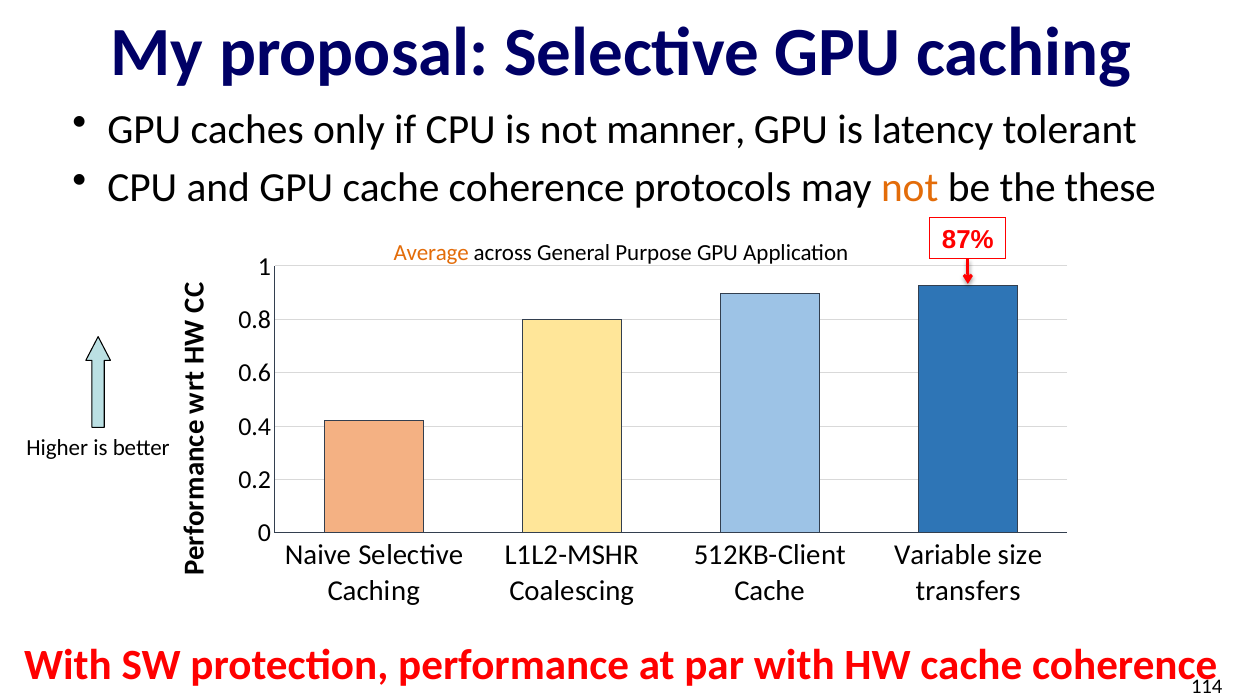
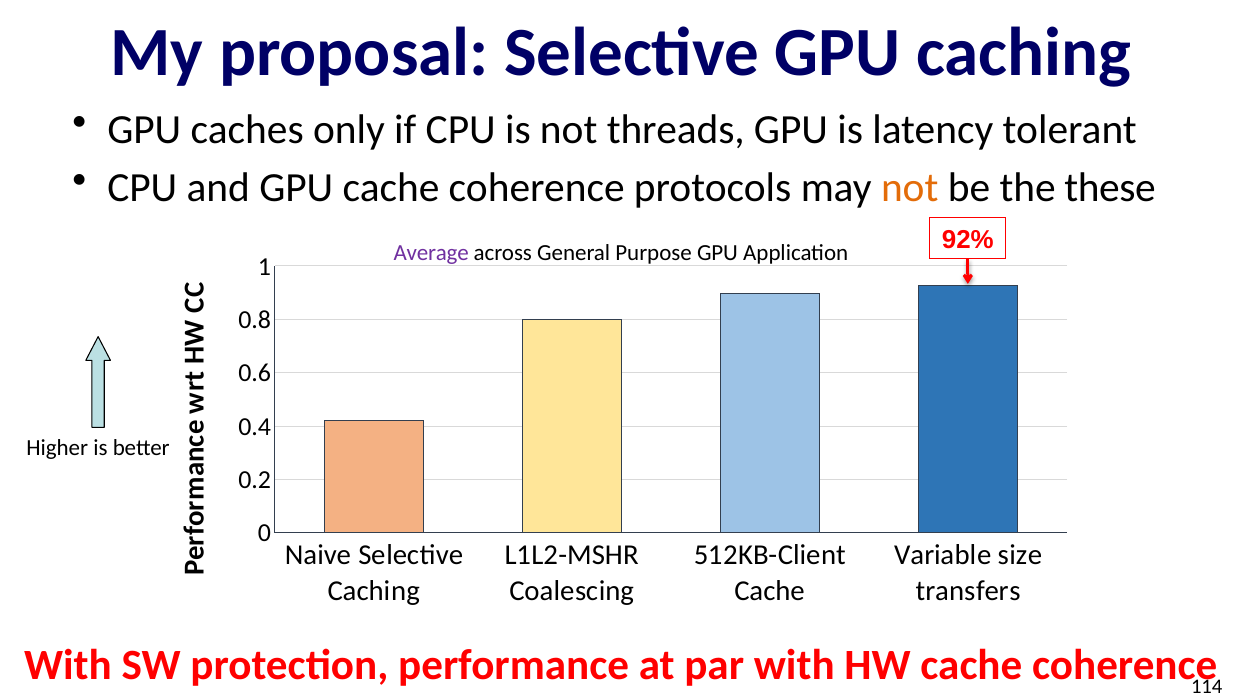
manner: manner -> threads
87%: 87% -> 92%
Average colour: orange -> purple
